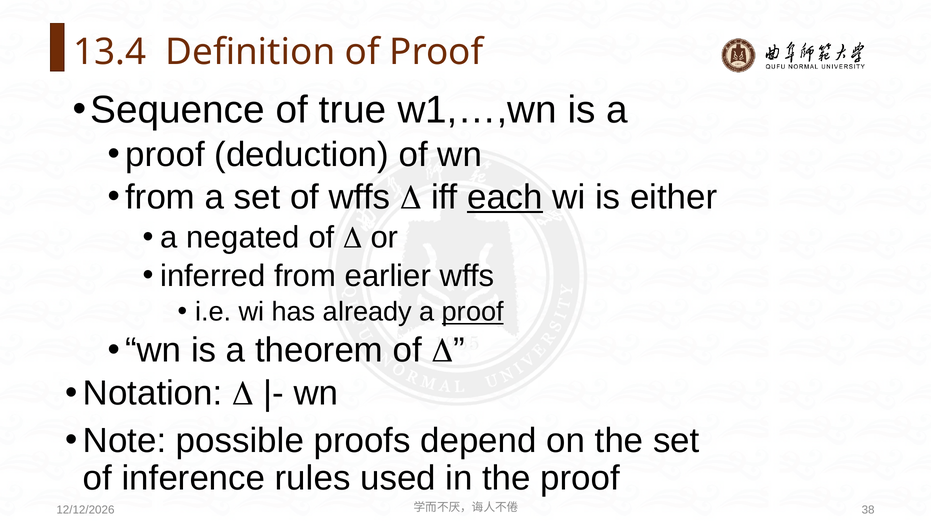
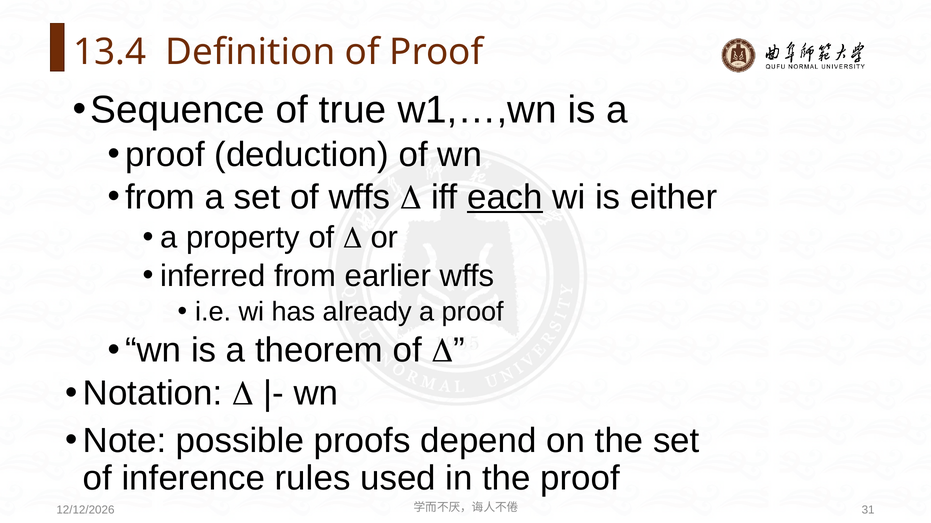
negated: negated -> property
proof at (473, 312) underline: present -> none
38: 38 -> 31
